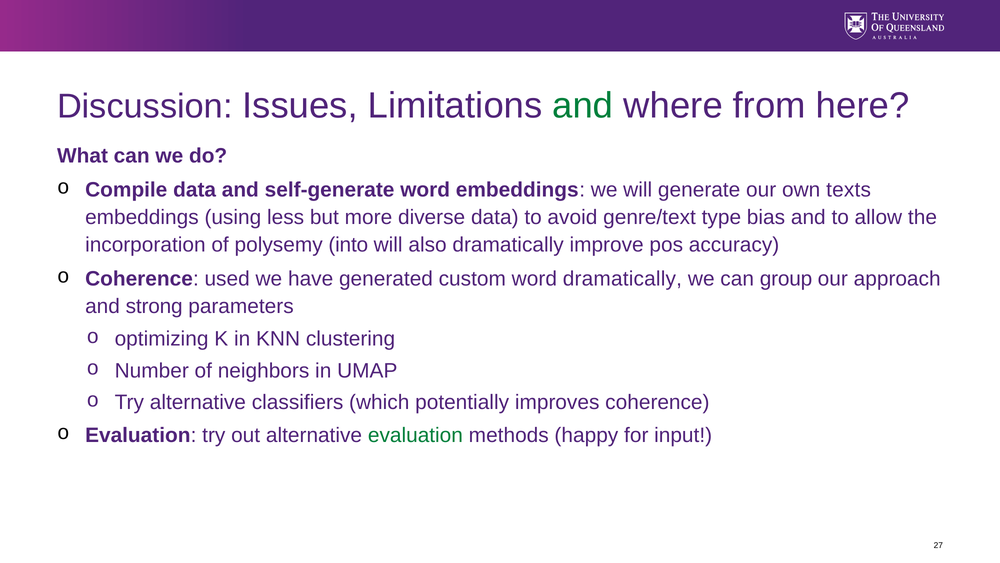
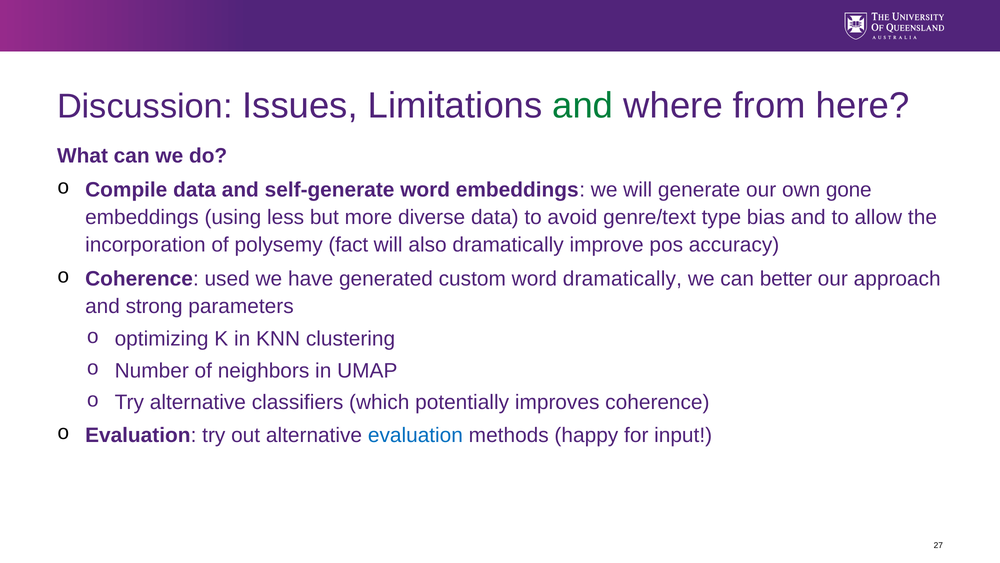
texts: texts -> gone
into: into -> fact
group: group -> better
evaluation at (415, 435) colour: green -> blue
